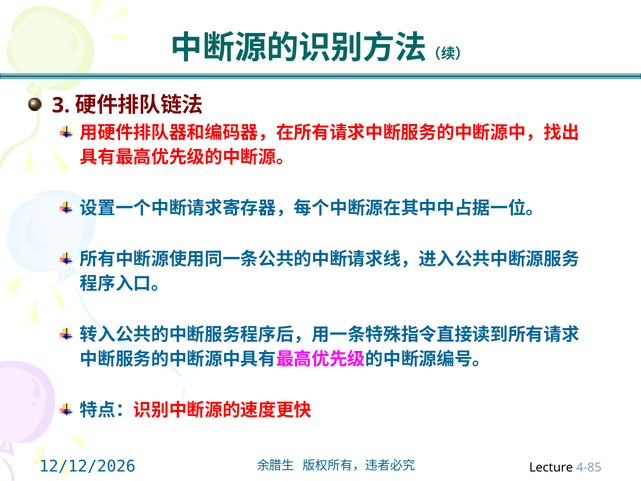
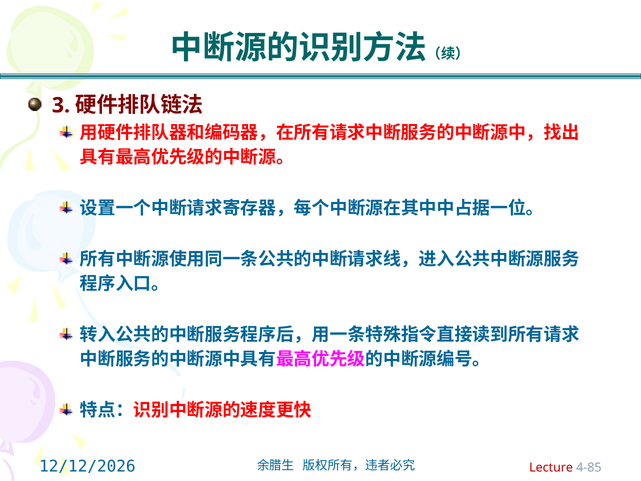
Lecture colour: black -> red
